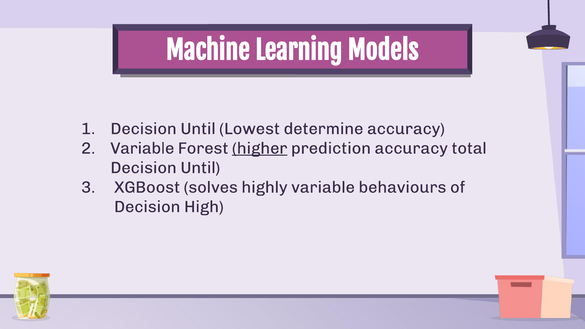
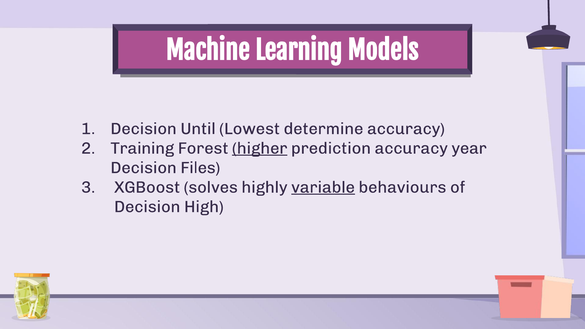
Variable at (142, 148): Variable -> Training
total: total -> year
Until at (200, 168): Until -> Files
variable at (323, 187) underline: none -> present
